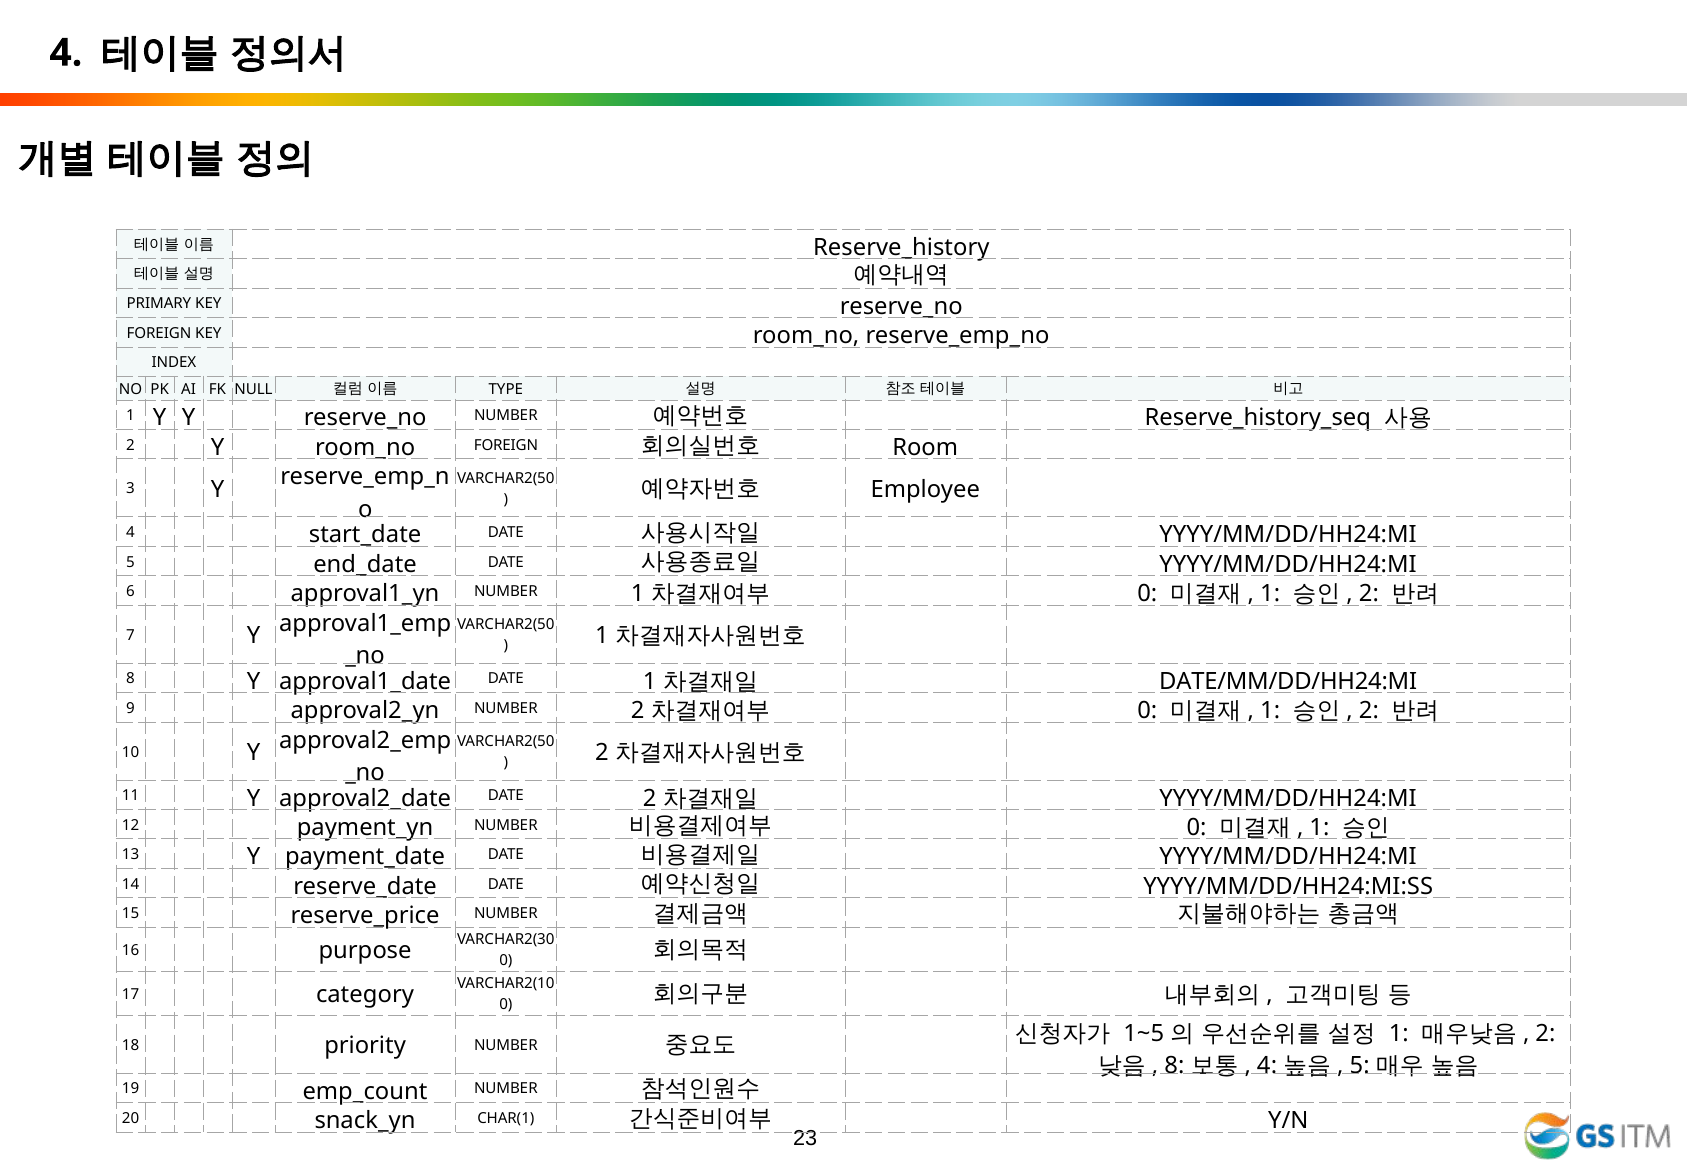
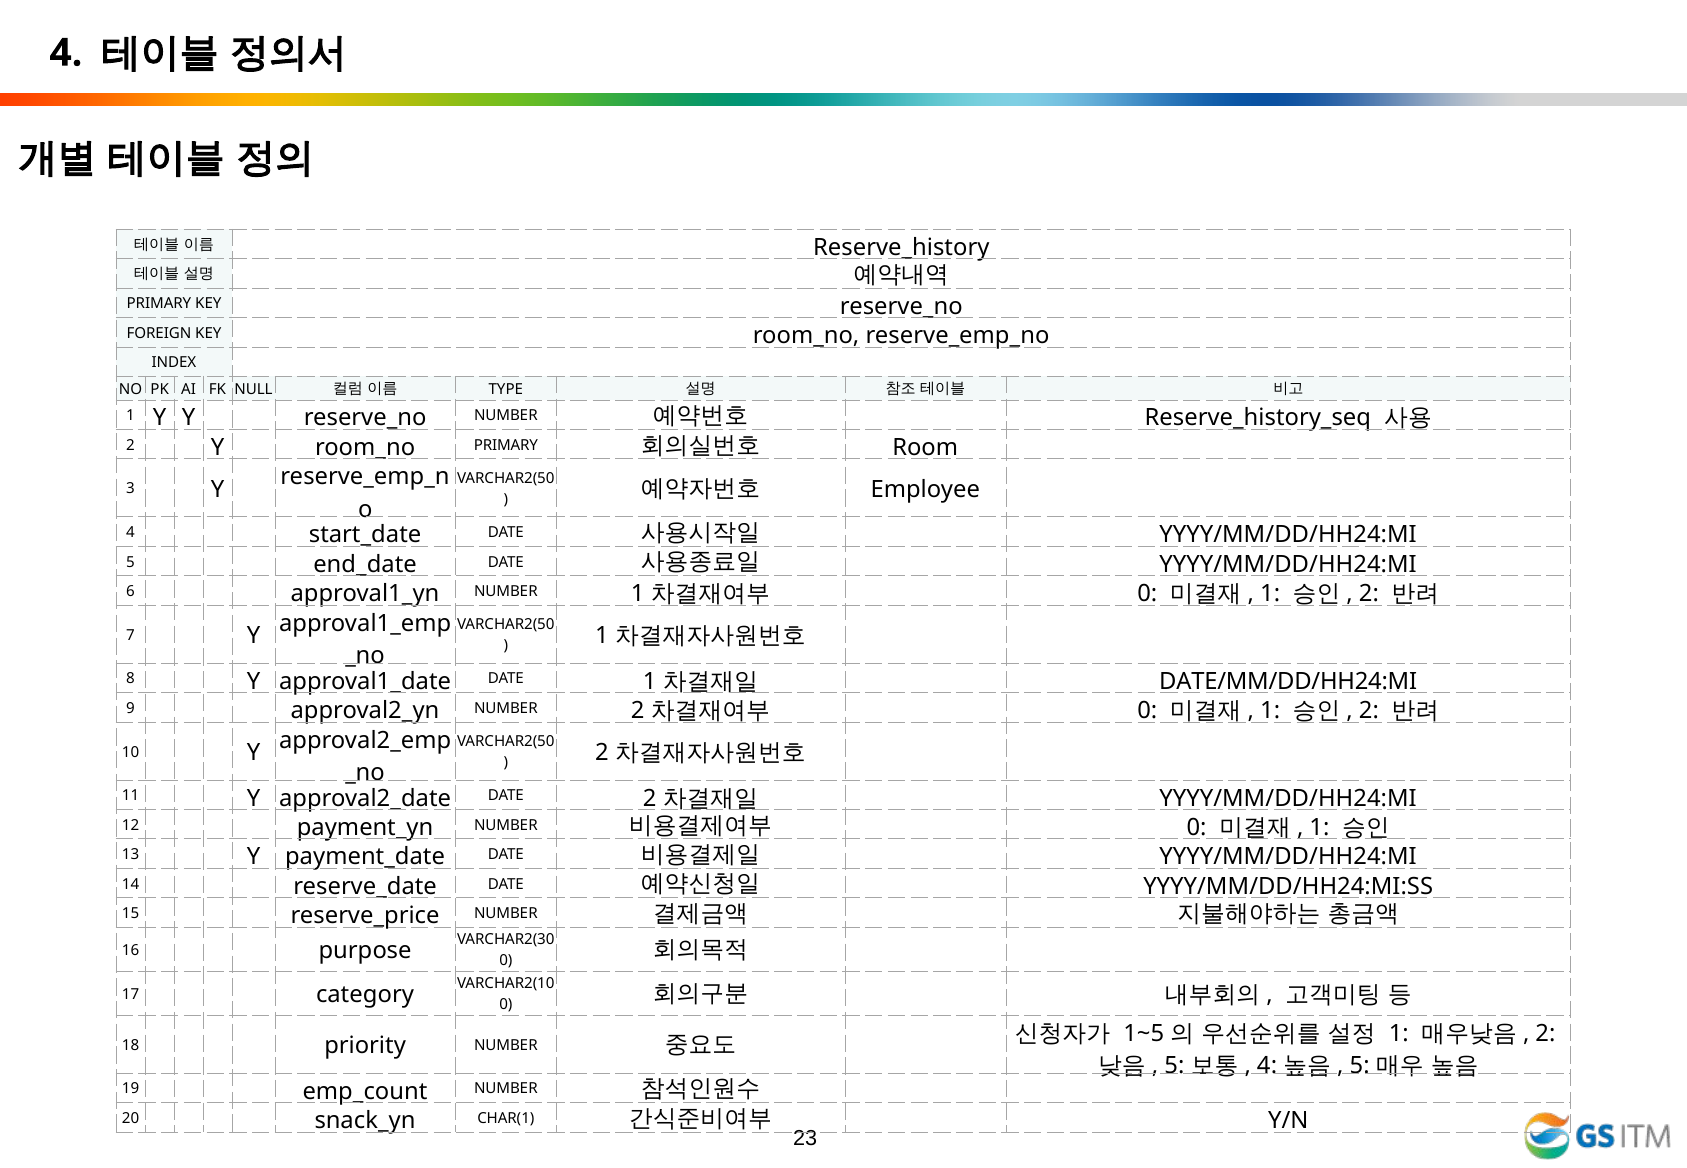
FOREIGN at (506, 445): FOREIGN -> PRIMARY
8 at (1174, 1066): 8 -> 5
